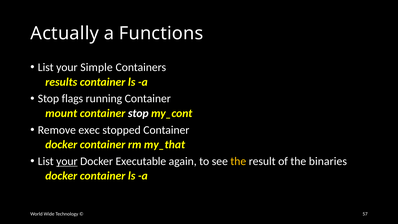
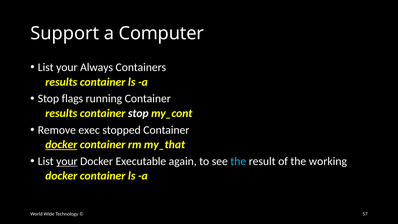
Actually: Actually -> Support
Functions: Functions -> Computer
Simple: Simple -> Always
mount at (61, 113): mount -> results
docker at (61, 144) underline: none -> present
the at (238, 161) colour: yellow -> light blue
binaries: binaries -> working
